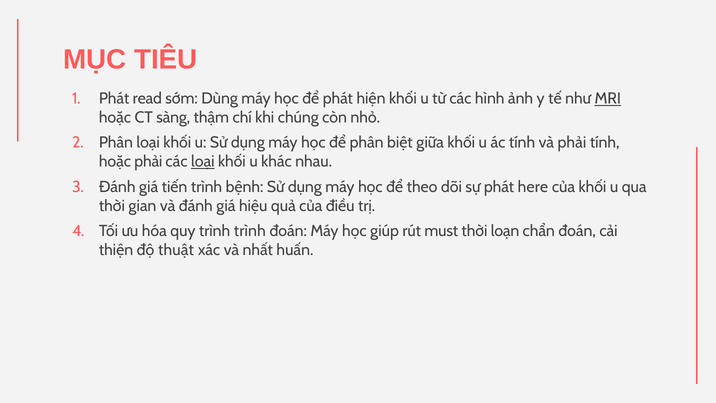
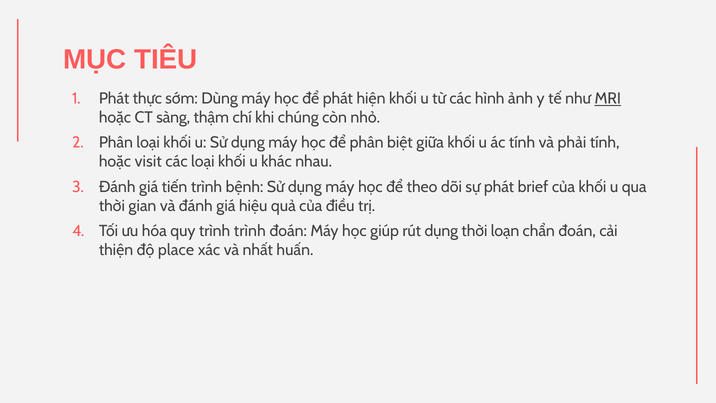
read: read -> thực
hoặc phải: phải -> visit
loại at (203, 162) underline: present -> none
here: here -> brief
rút must: must -> dụng
thuật: thuật -> place
